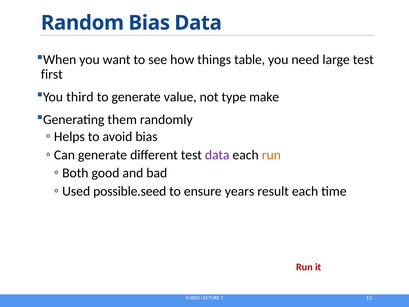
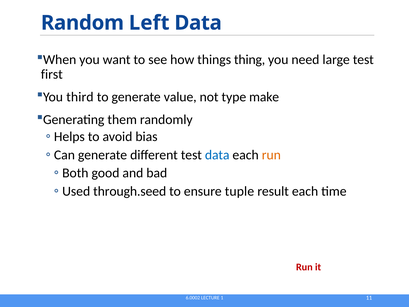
Random Bias: Bias -> Left
table: table -> thing
data at (217, 155) colour: purple -> blue
possible.seed: possible.seed -> through.seed
years: years -> tuple
